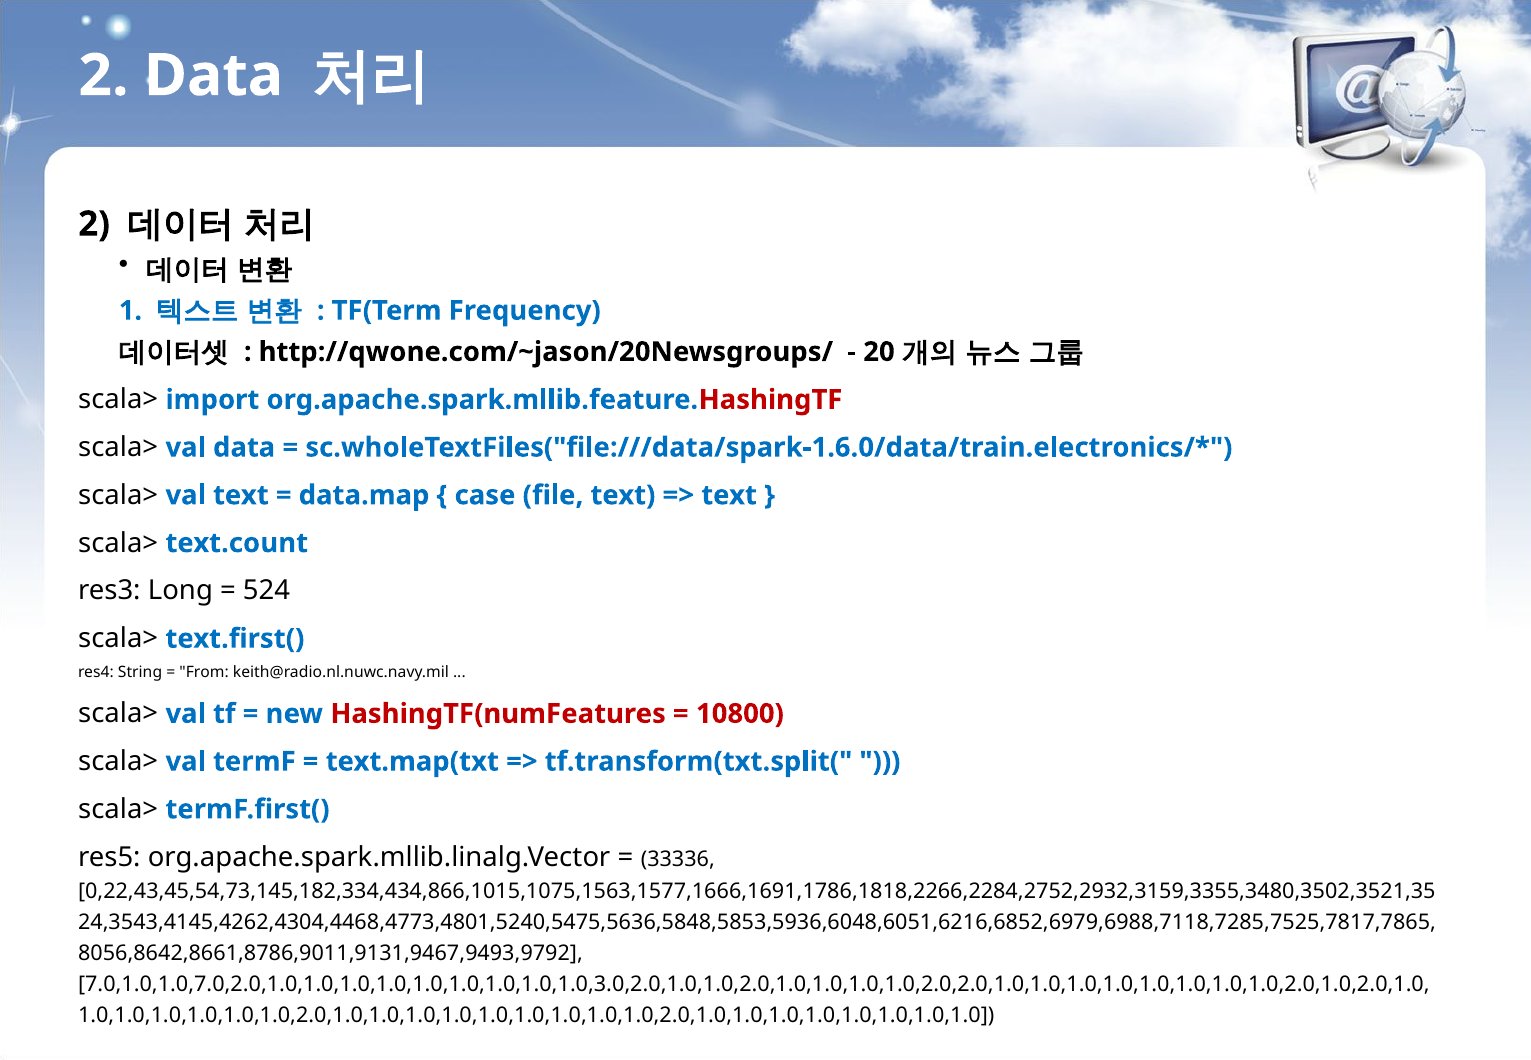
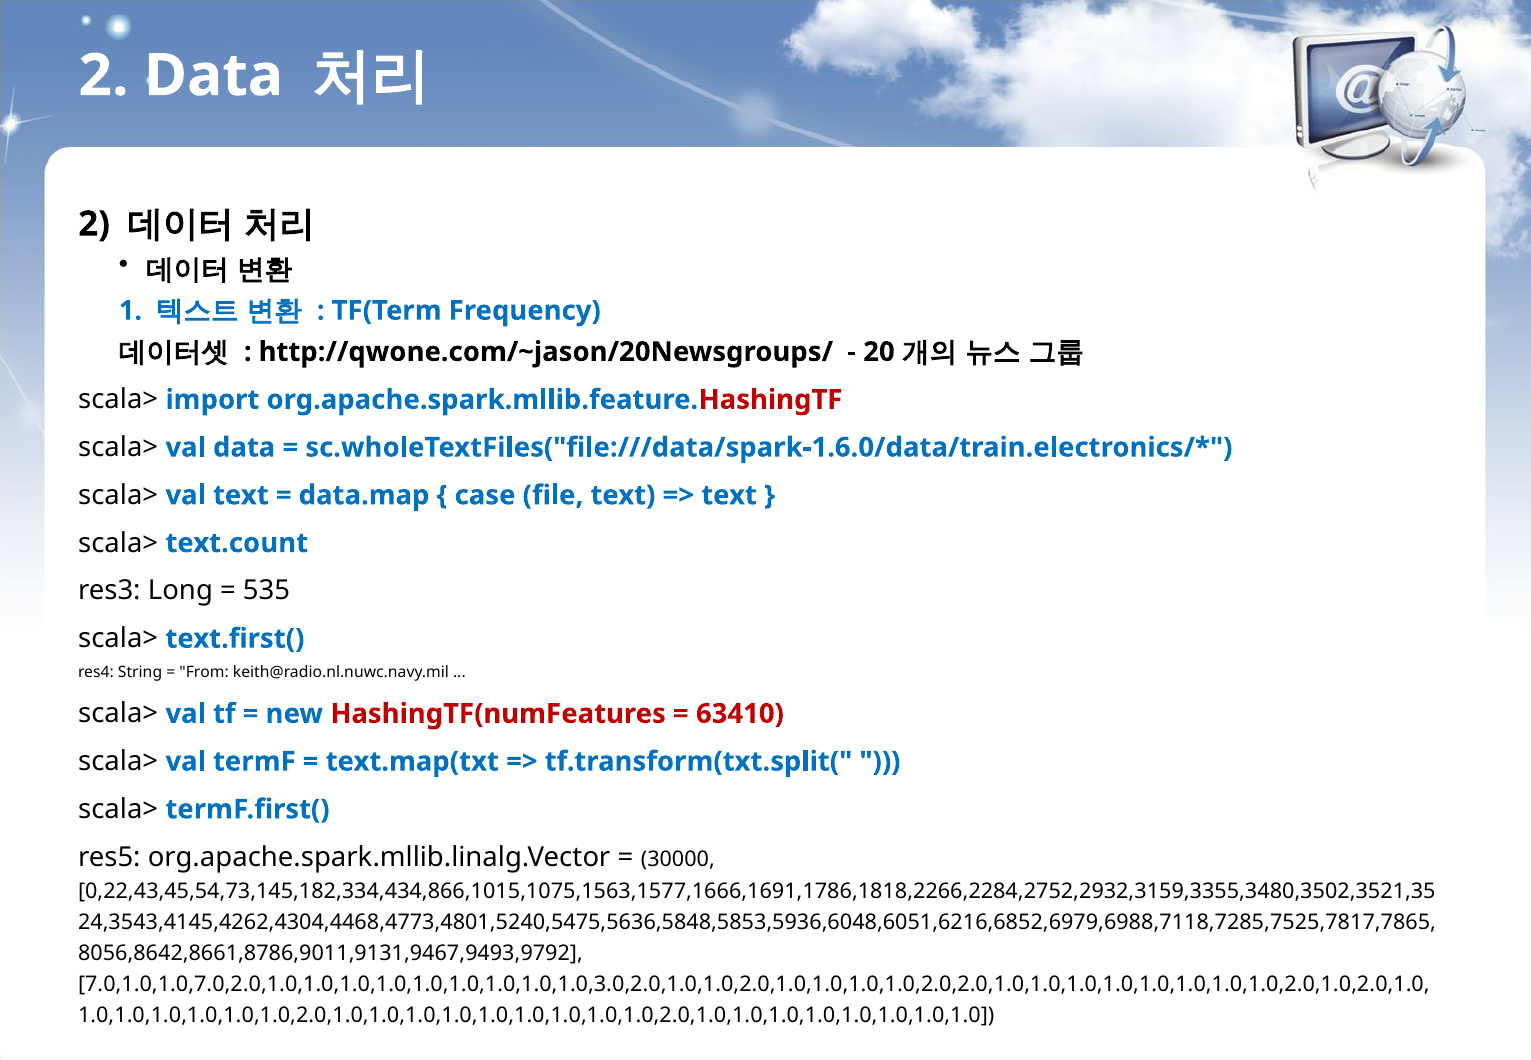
524: 524 -> 535
10800: 10800 -> 63410
33336: 33336 -> 30000
